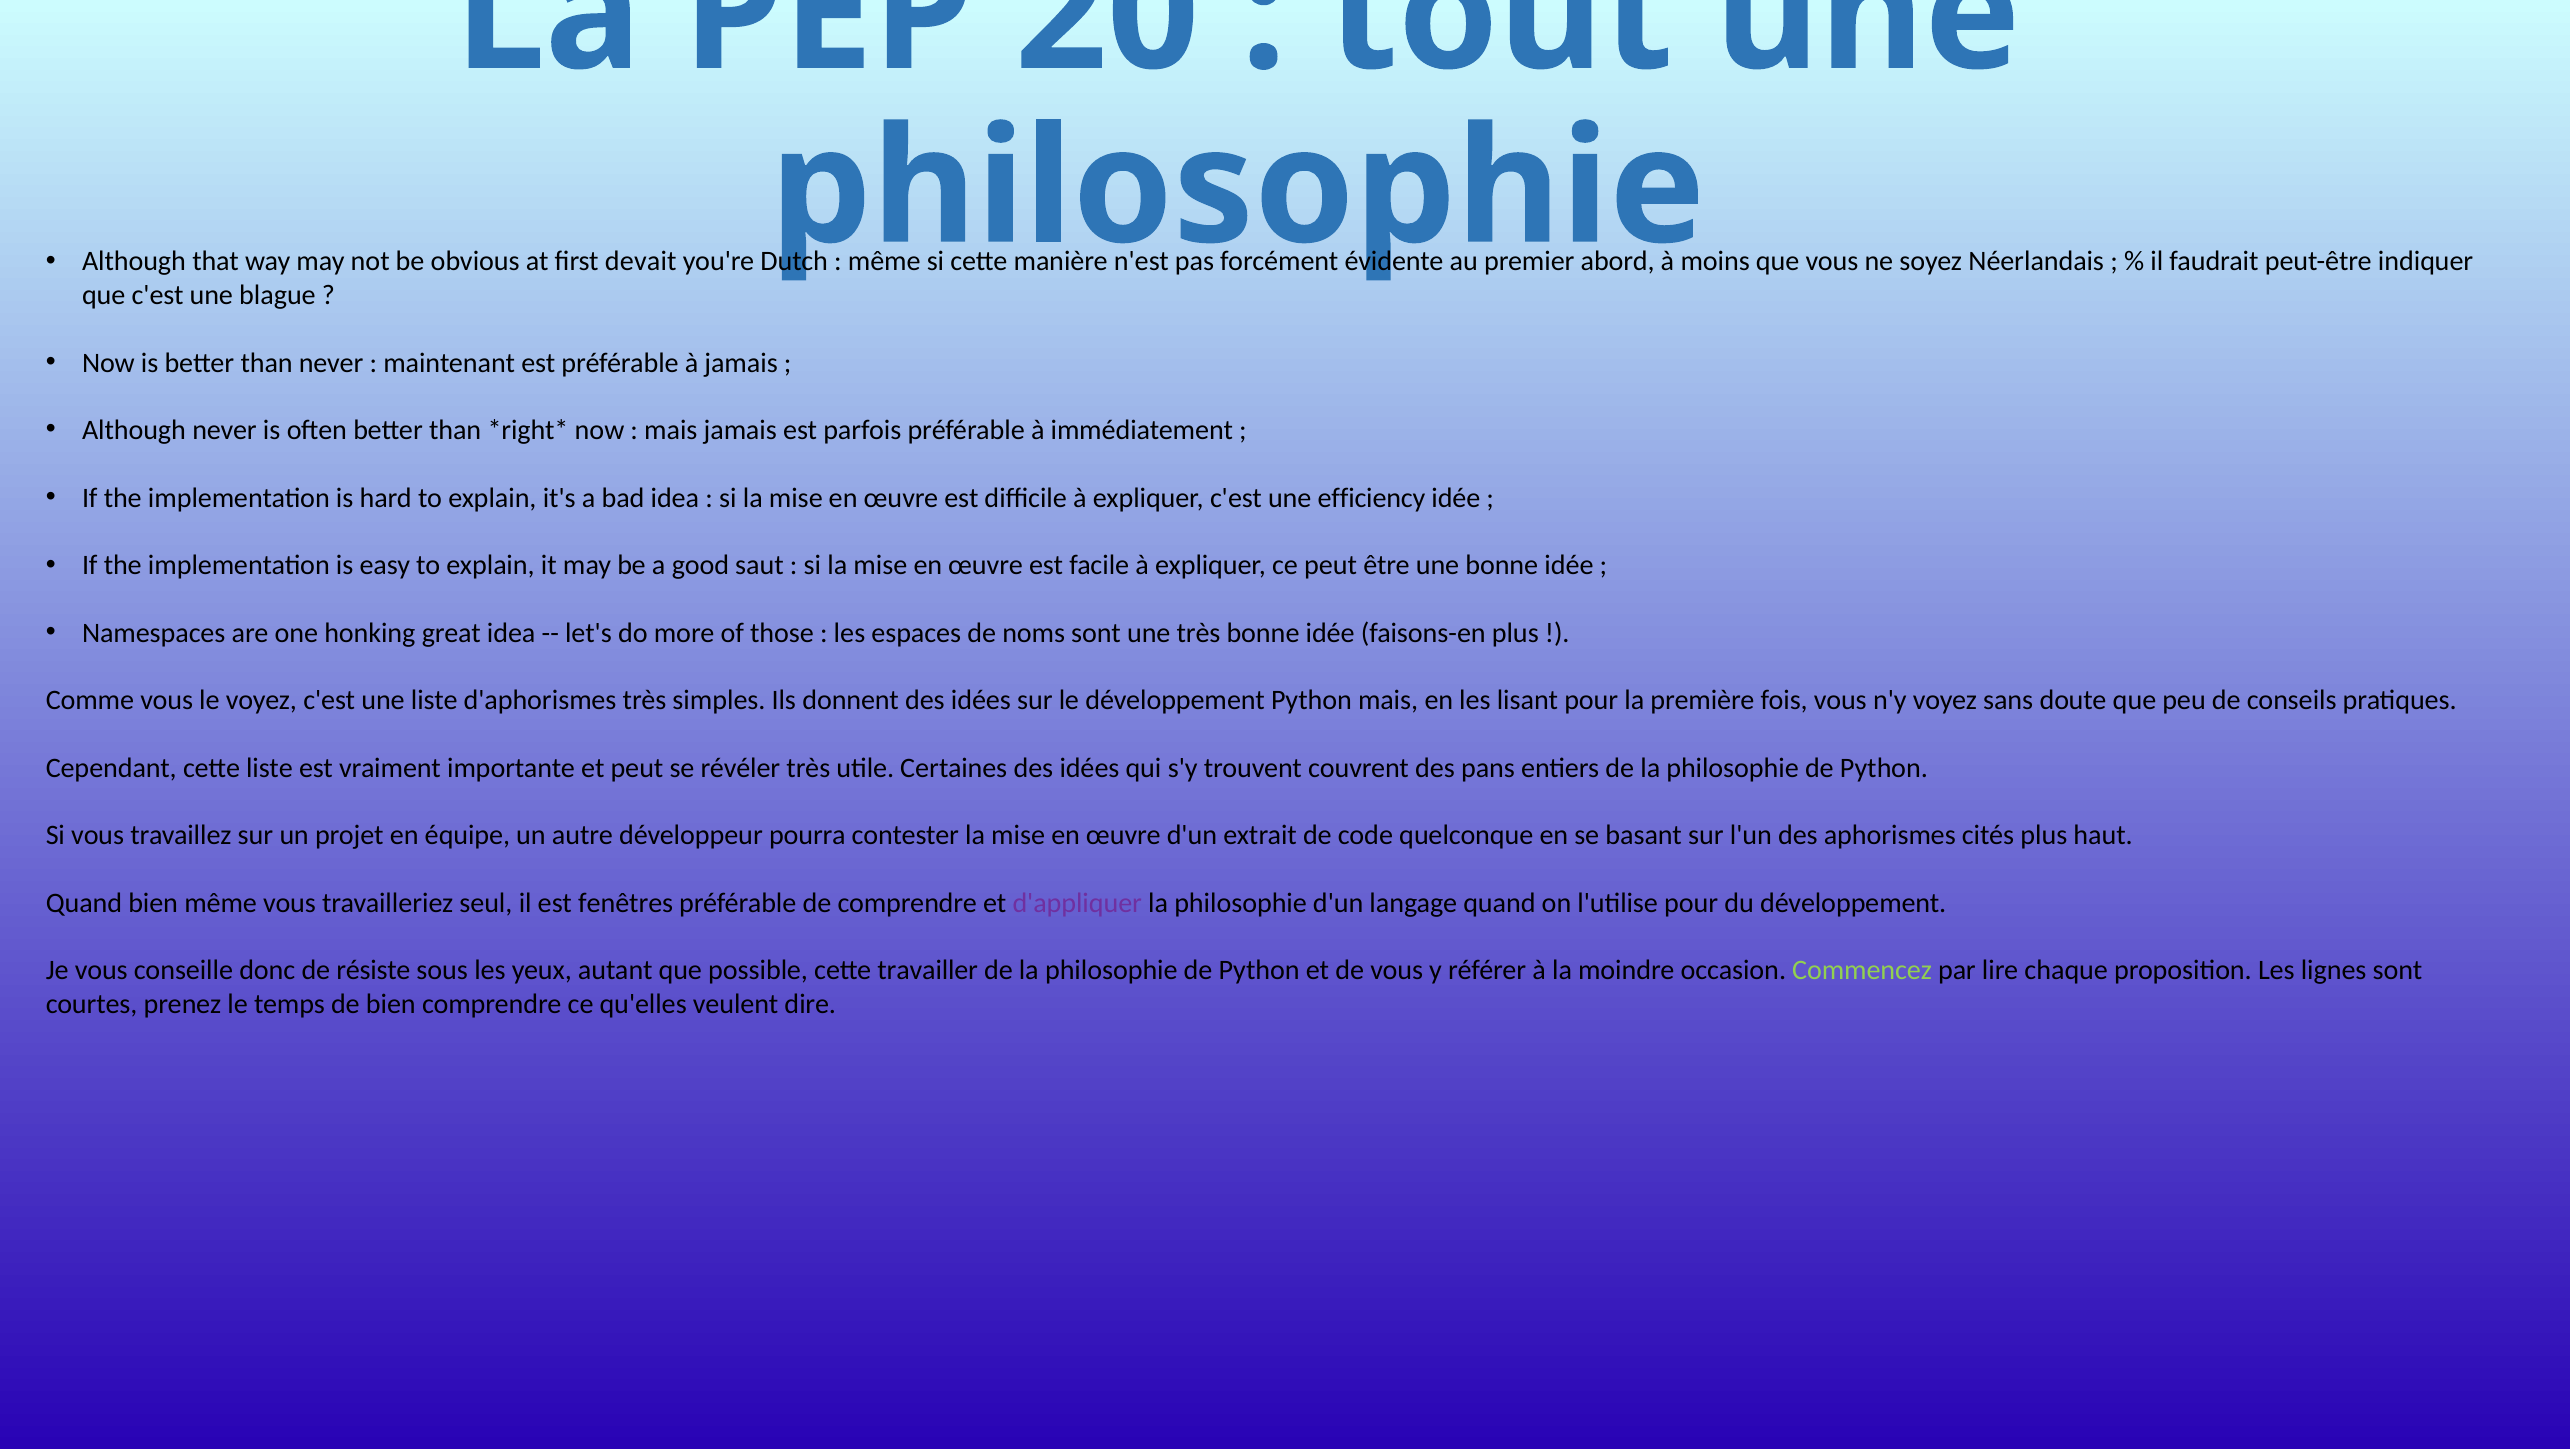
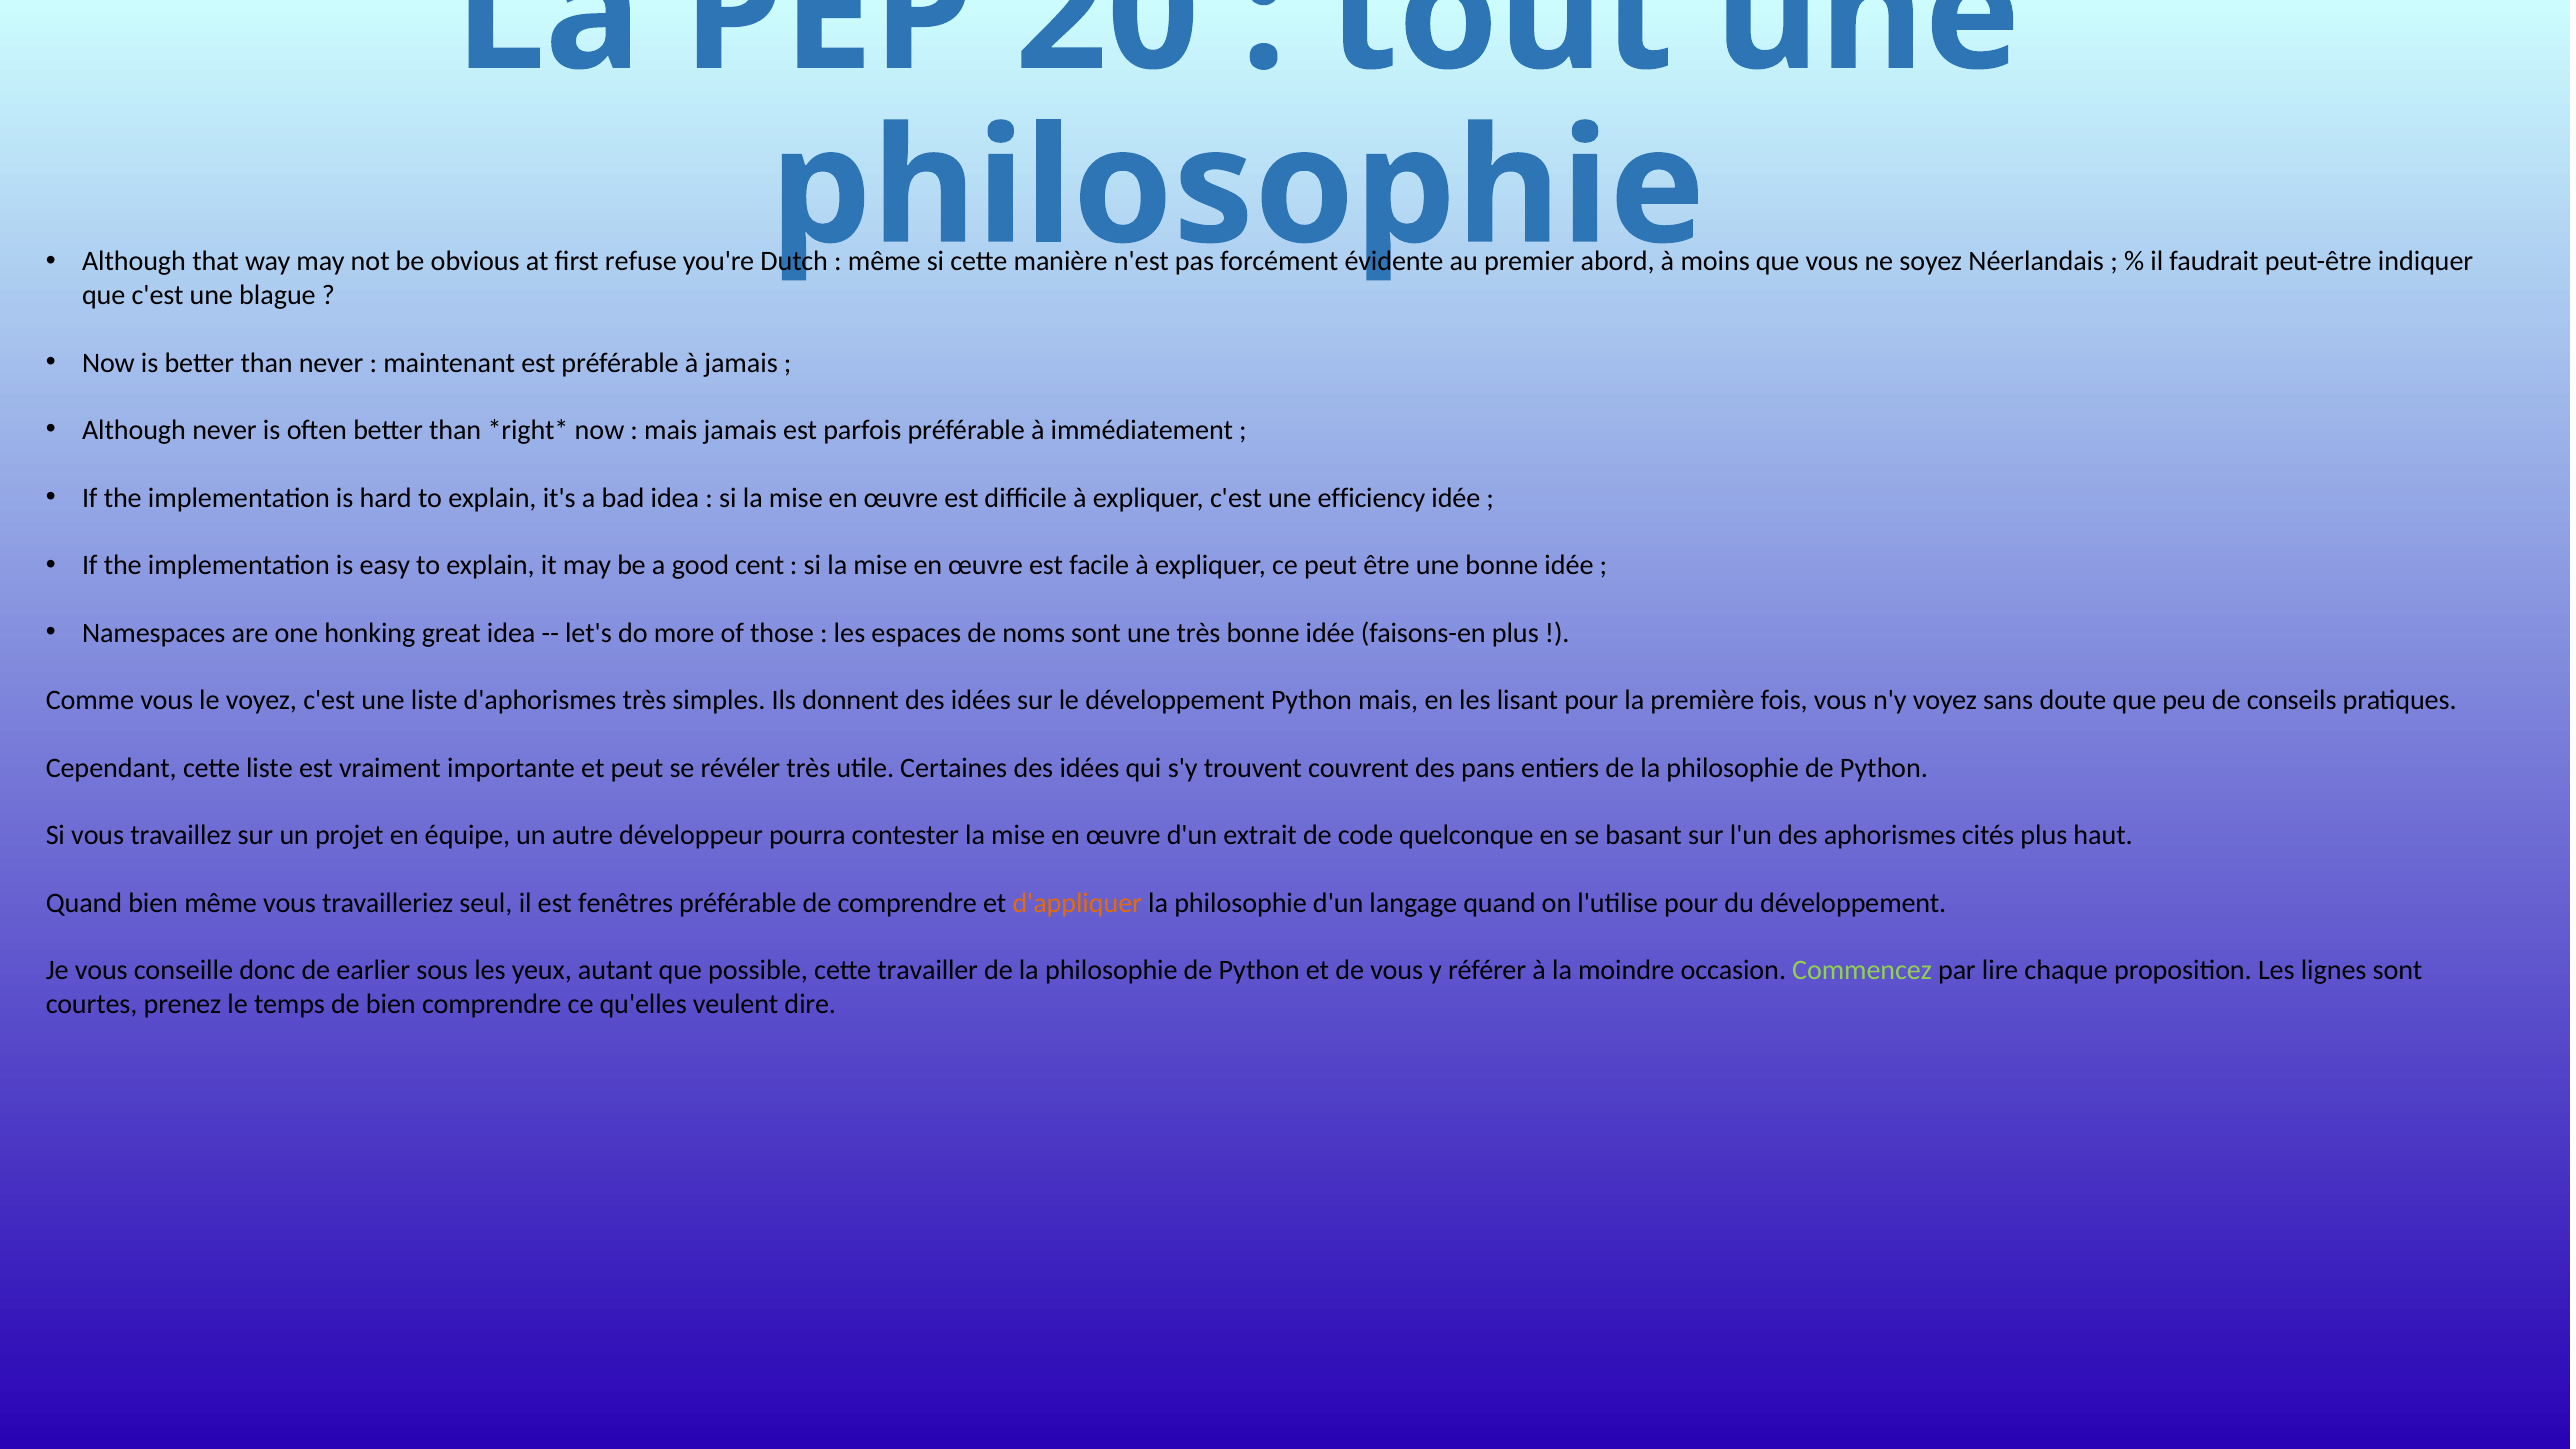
devait: devait -> refuse
saut: saut -> cent
d'appliquer colour: purple -> orange
résiste: résiste -> earlier
